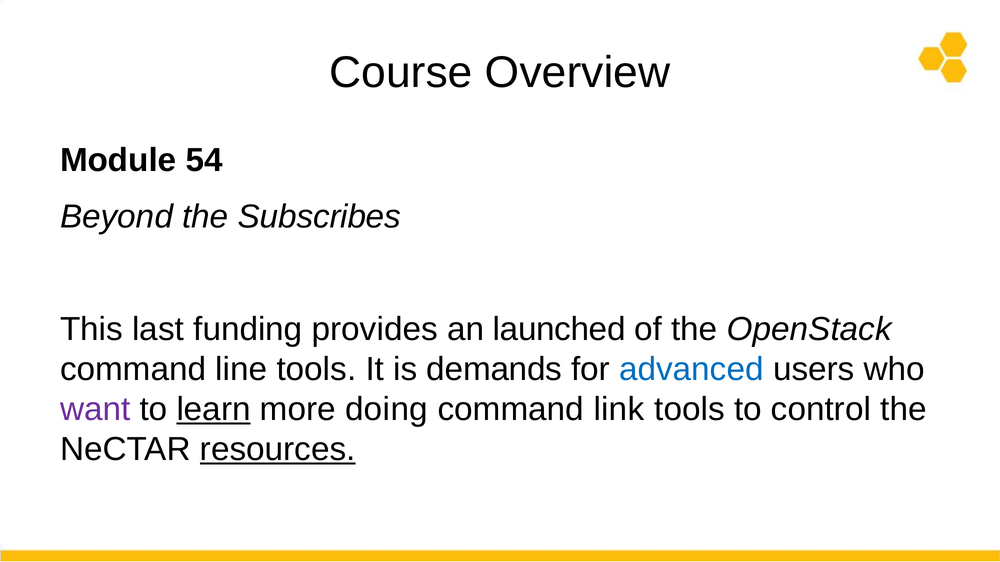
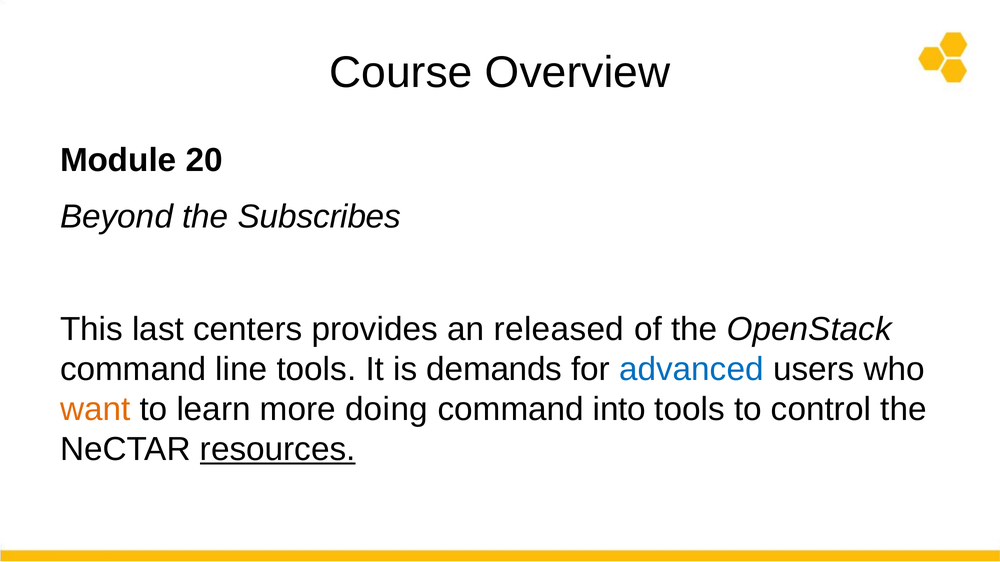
54: 54 -> 20
funding: funding -> centers
launched: launched -> released
want colour: purple -> orange
learn underline: present -> none
link: link -> into
